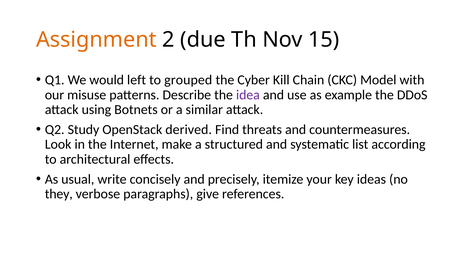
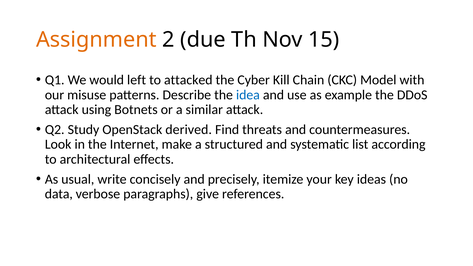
grouped: grouped -> attacked
idea colour: purple -> blue
they: they -> data
